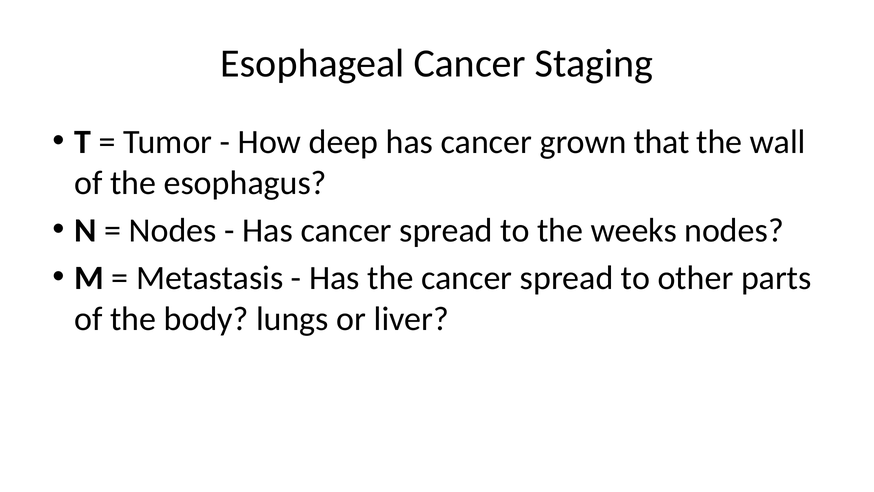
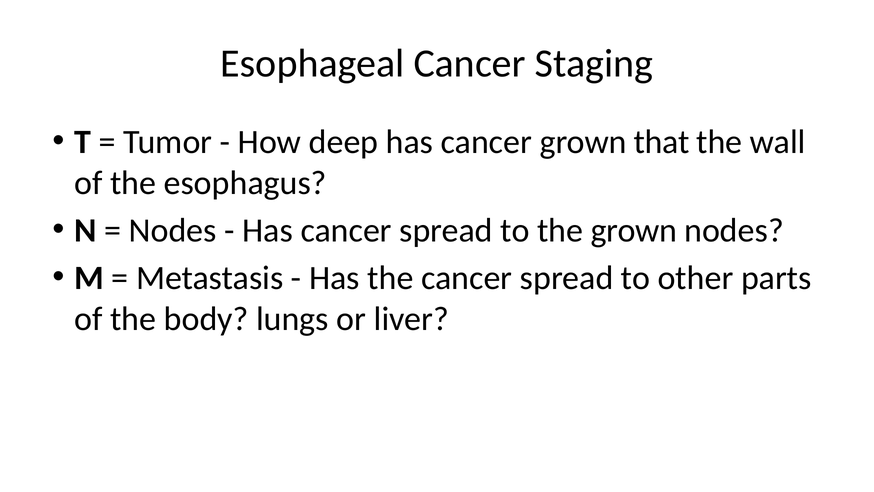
the weeks: weeks -> grown
